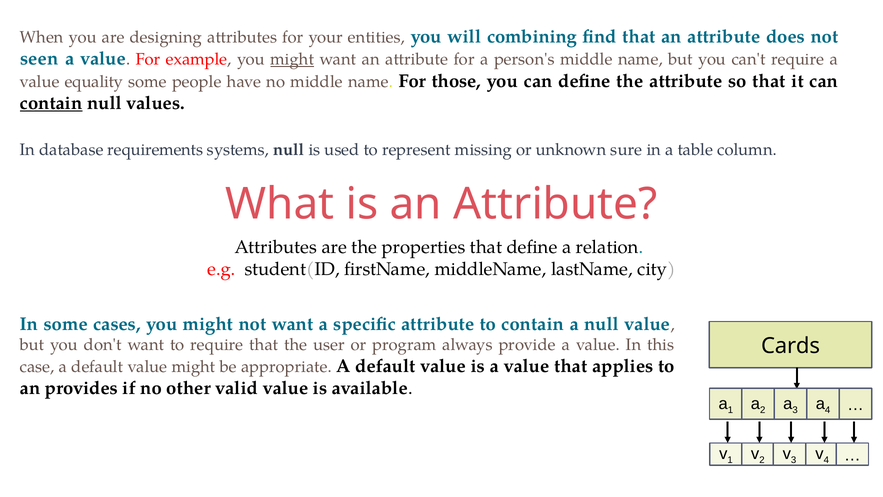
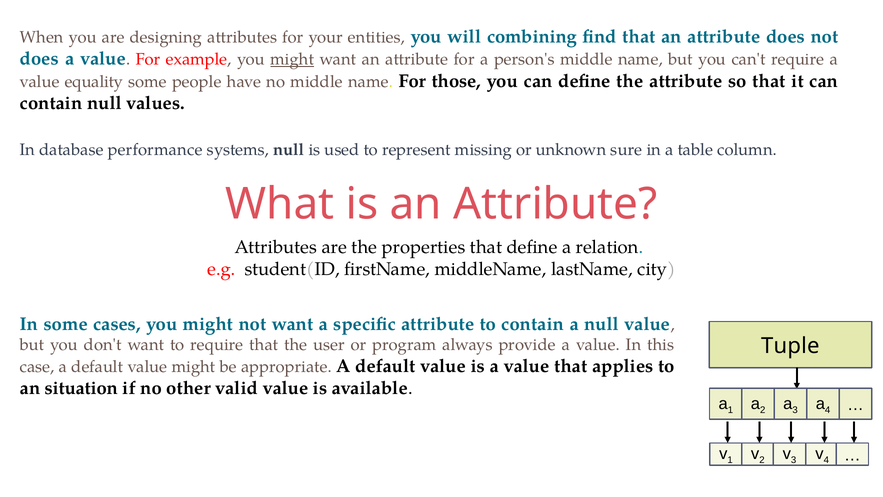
seen at (39, 59): seen -> does
contain at (51, 103) underline: present -> none
requirements: requirements -> performance
Cards: Cards -> Tuple
provides: provides -> situation
